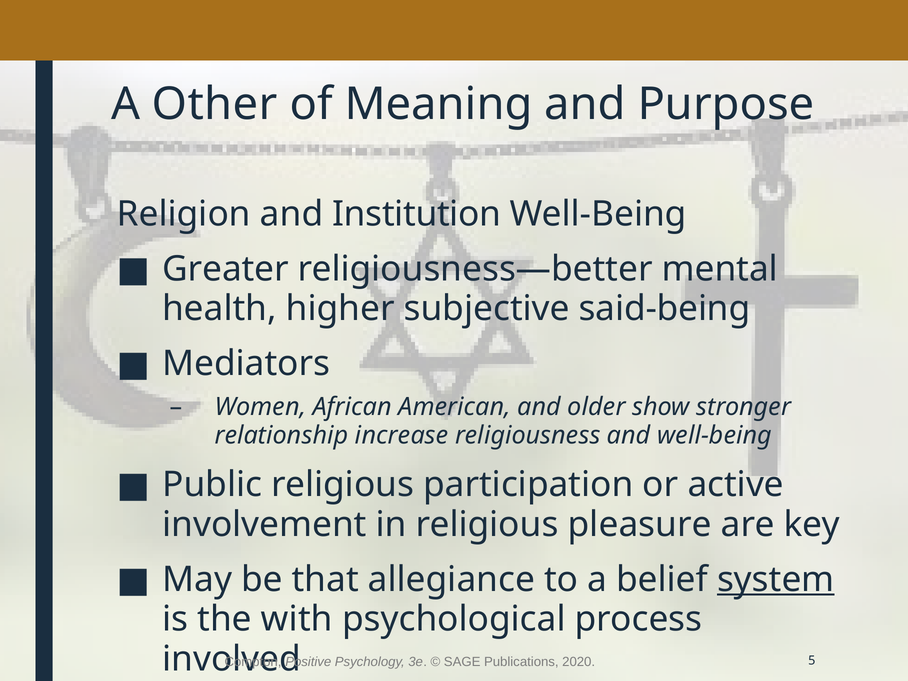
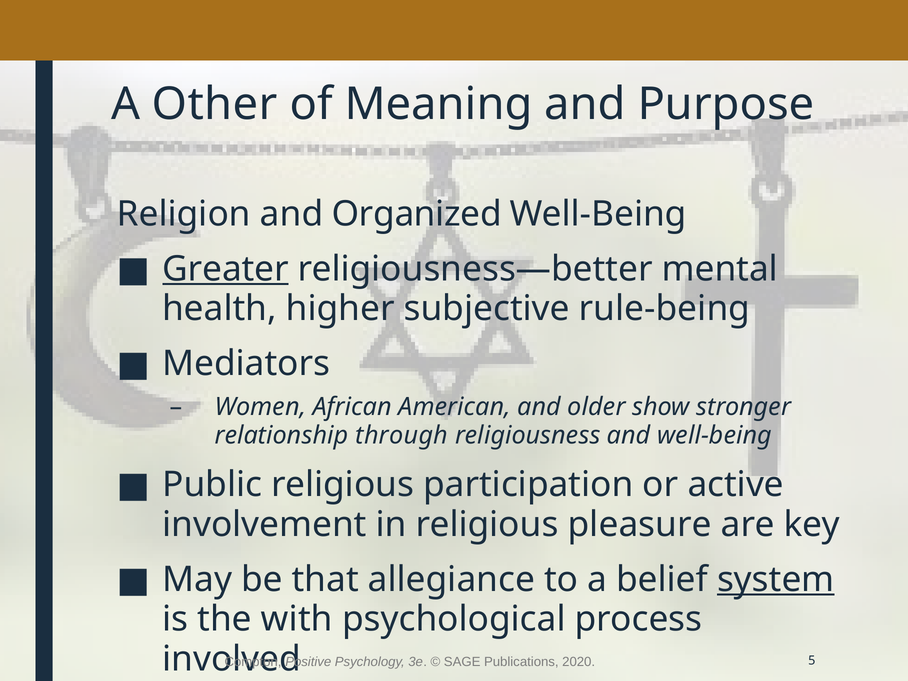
Institution: Institution -> Organized
Greater underline: none -> present
said-being: said-being -> rule-being
increase: increase -> through
